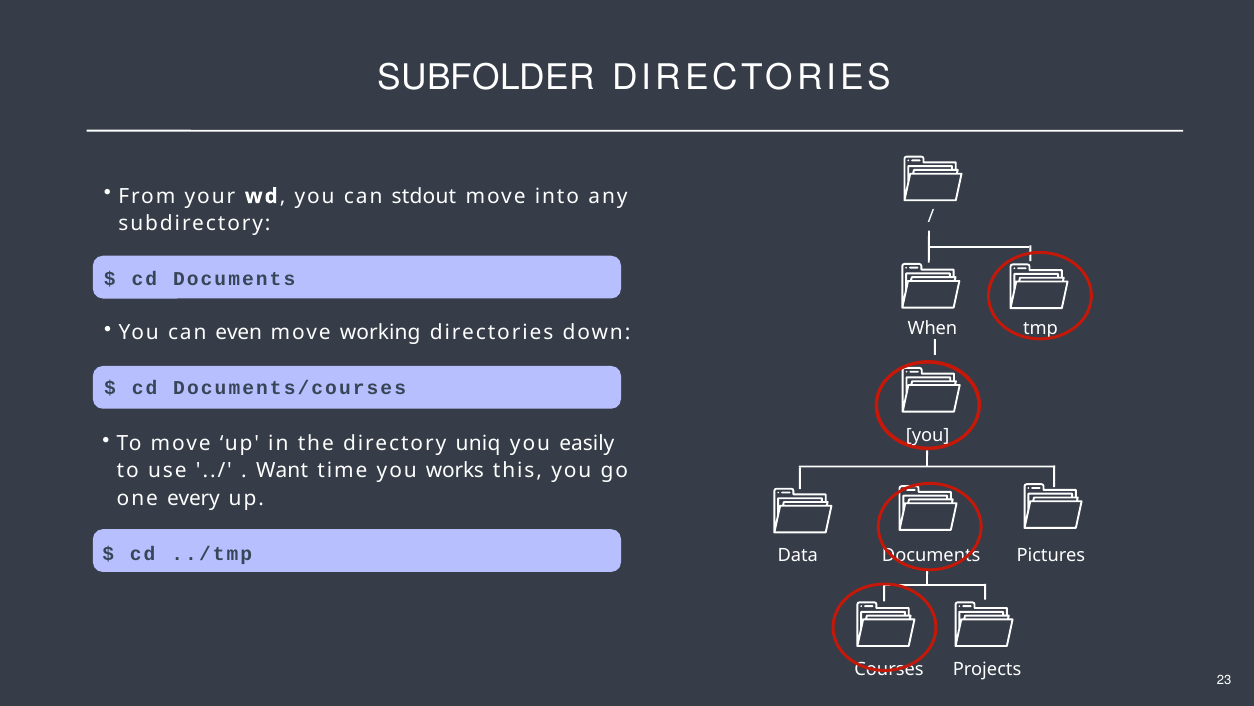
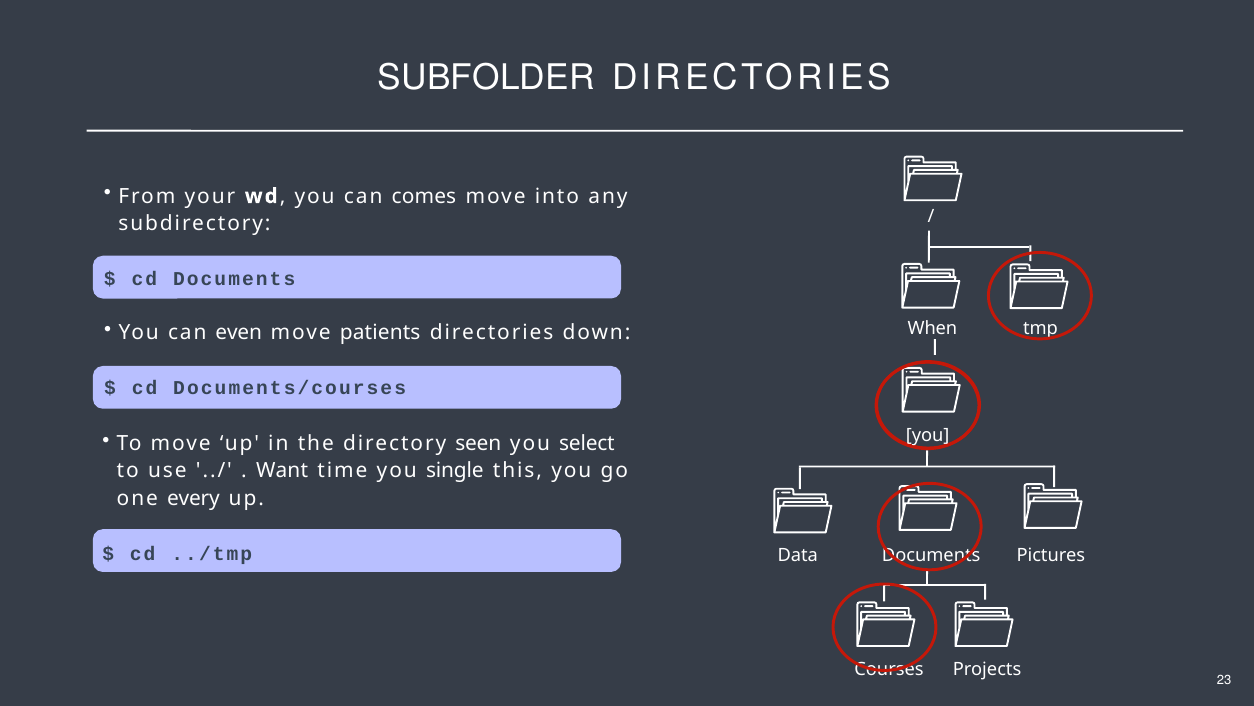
stdout: stdout -> comes
working: working -> patients
uniq: uniq -> seen
easily: easily -> select
works: works -> single
